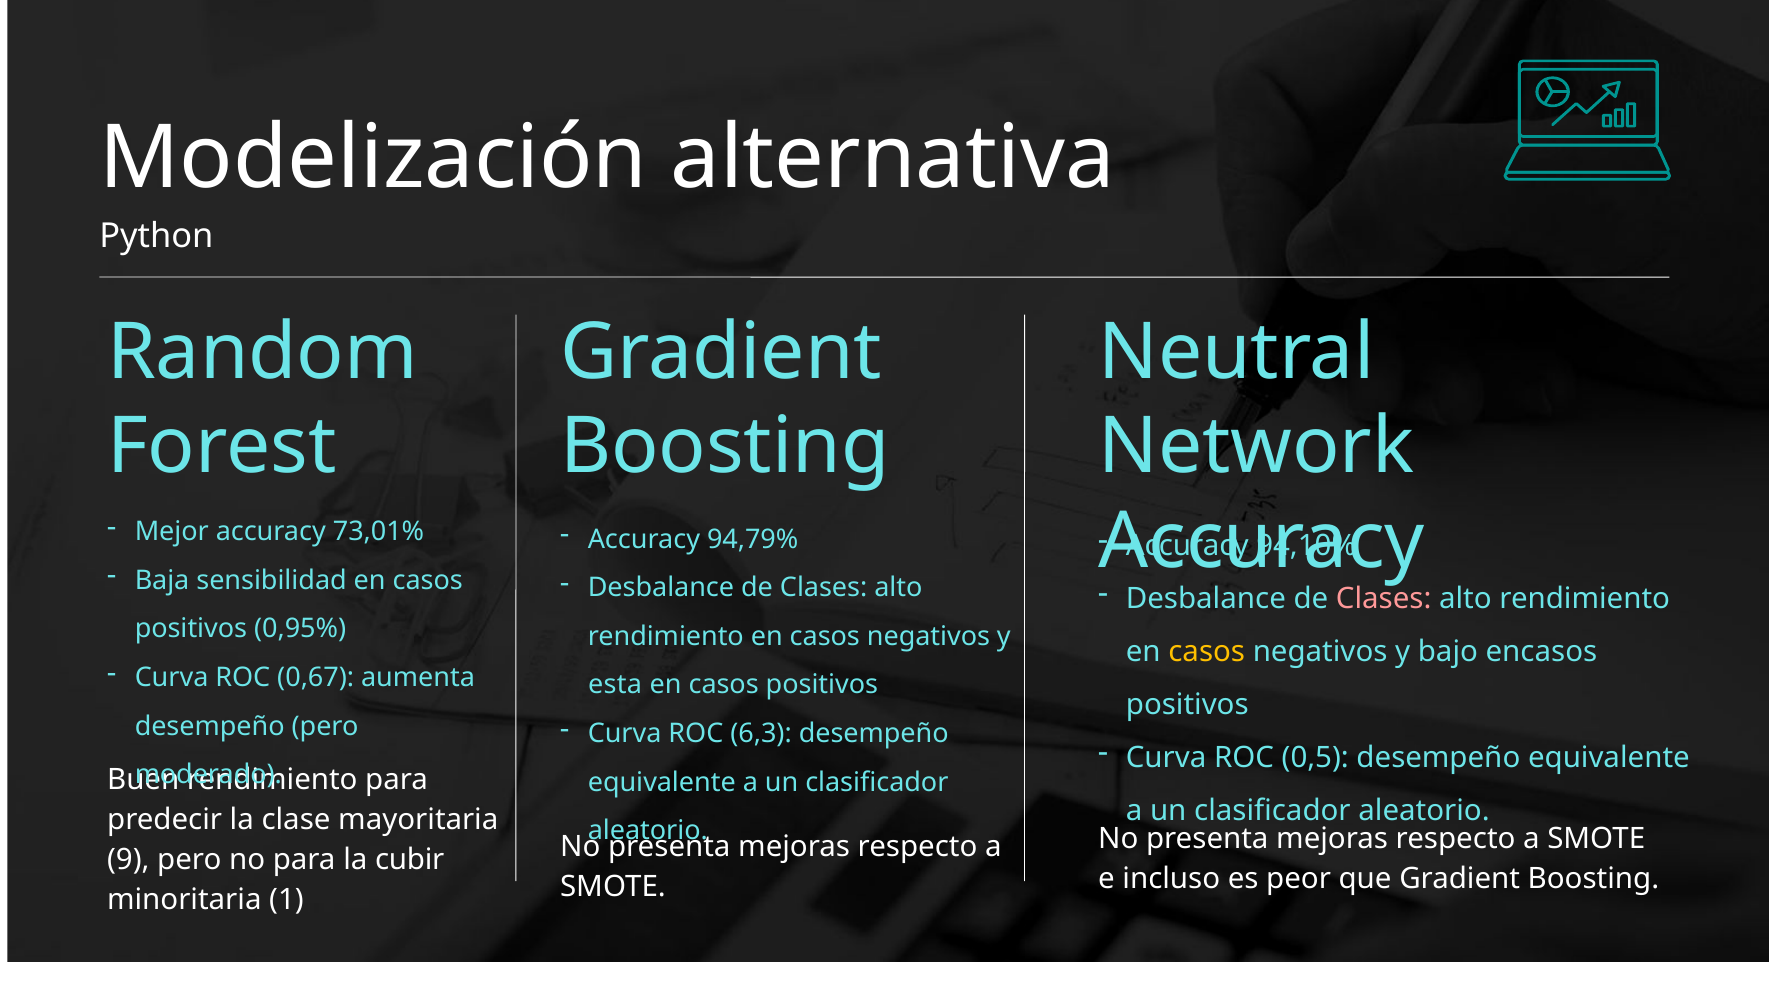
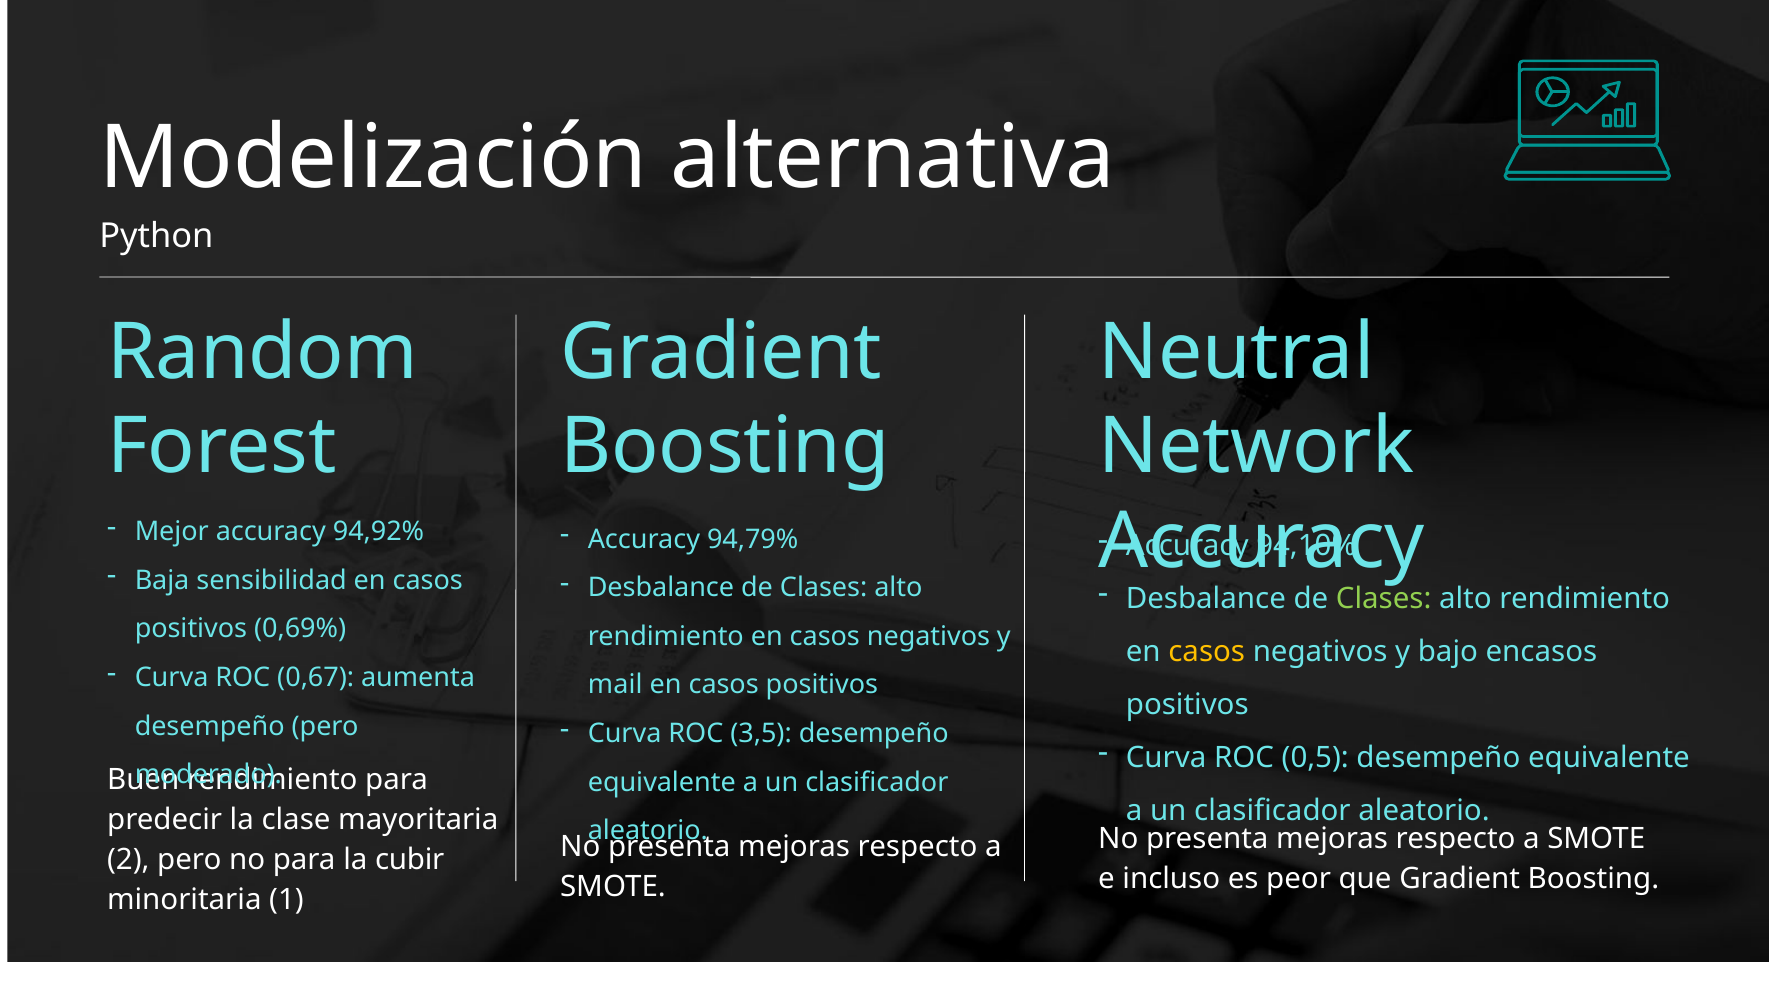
73,01%: 73,01% -> 94,92%
Clases at (1384, 599) colour: pink -> light green
0,95%: 0,95% -> 0,69%
esta: esta -> mail
6,3: 6,3 -> 3,5
9: 9 -> 2
